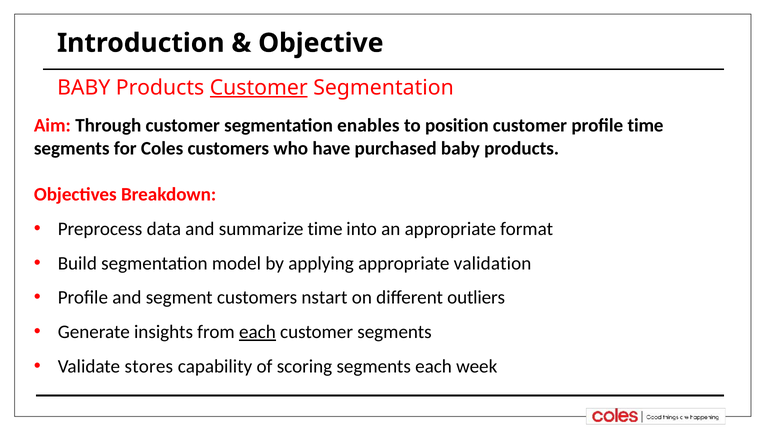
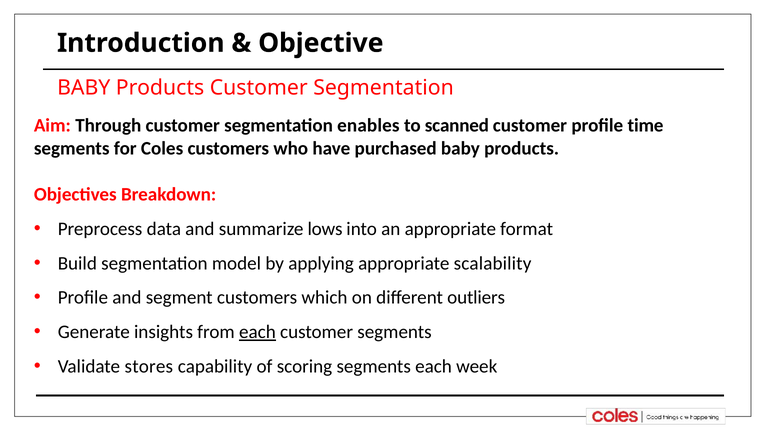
Customer at (259, 88) underline: present -> none
position: position -> scanned
summarize time: time -> lows
validation: validation -> scalability
nstart: nstart -> which
